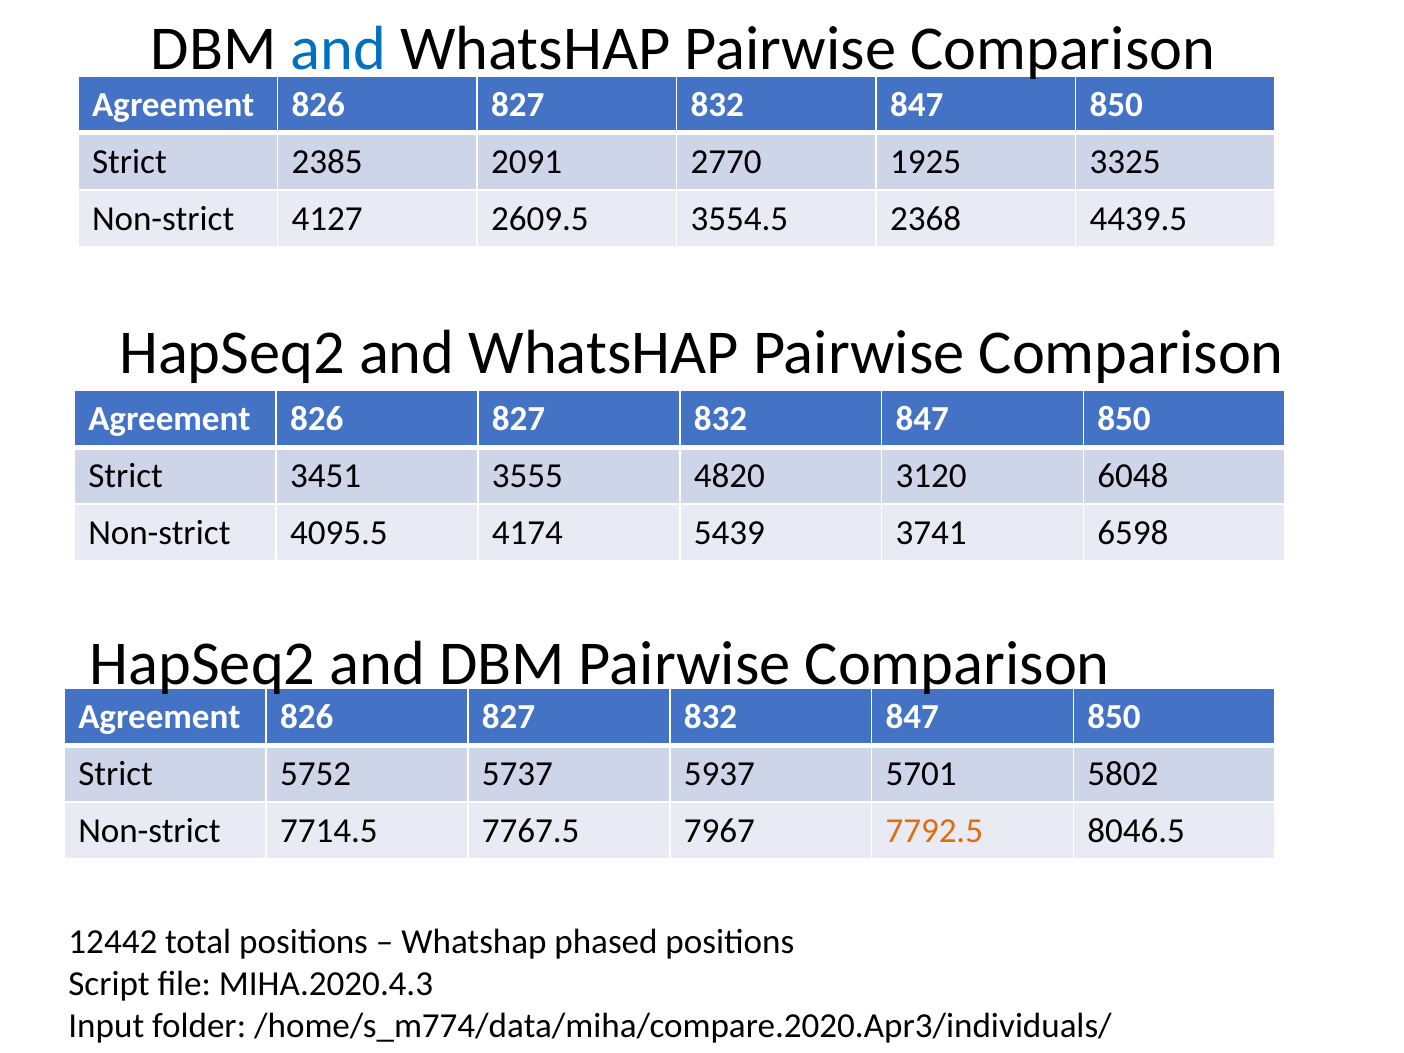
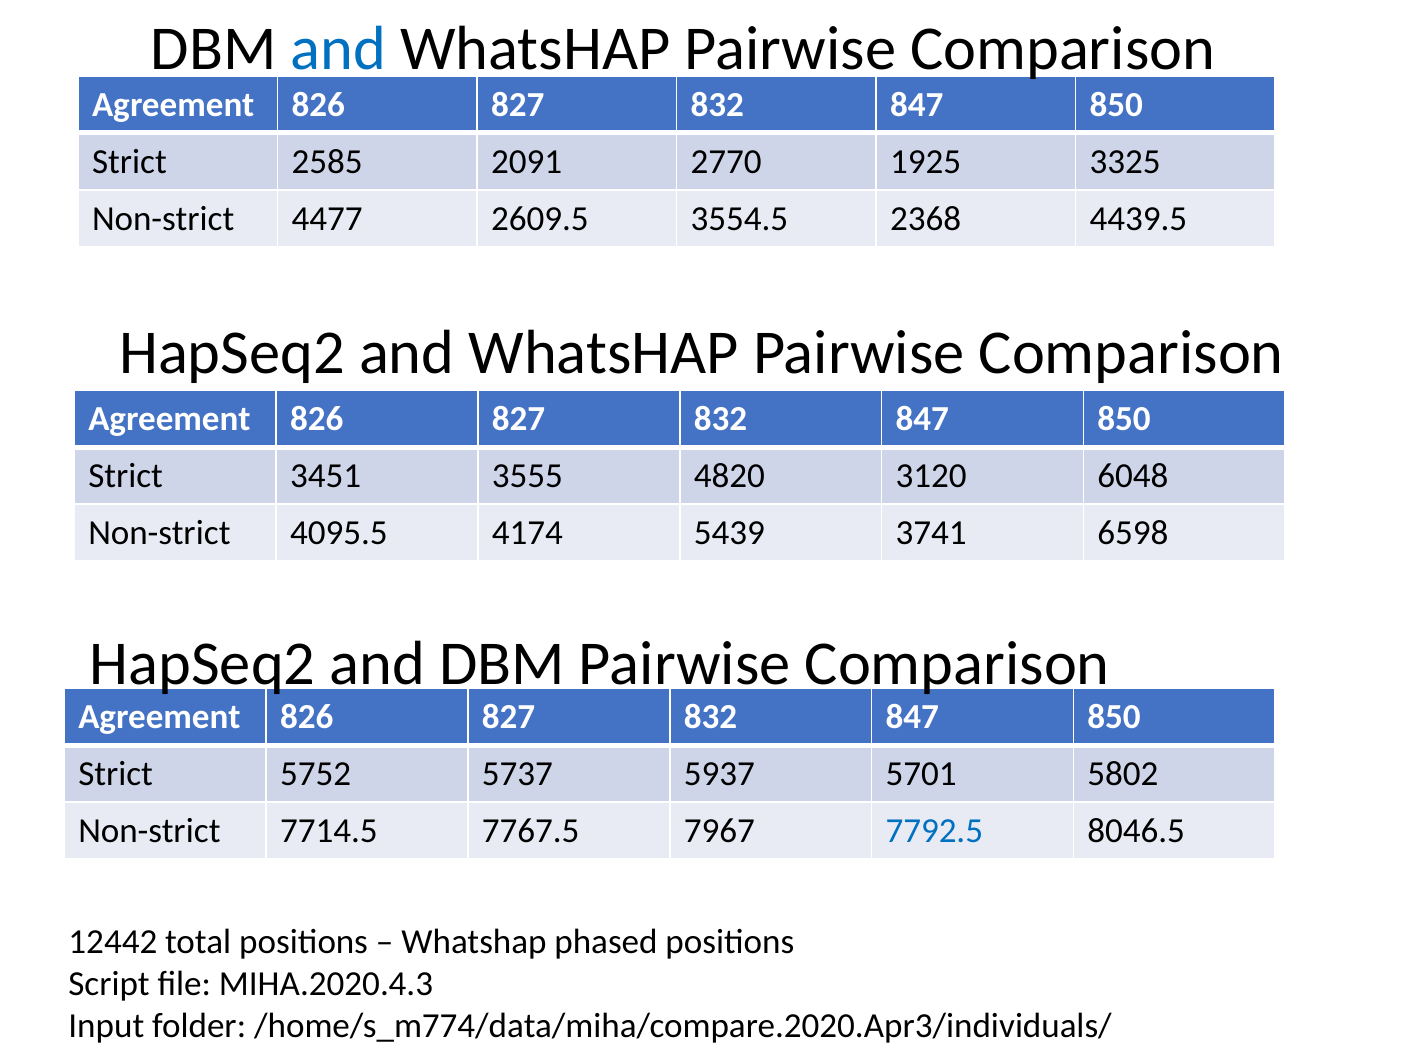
2385: 2385 -> 2585
4127: 4127 -> 4477
7792.5 colour: orange -> blue
